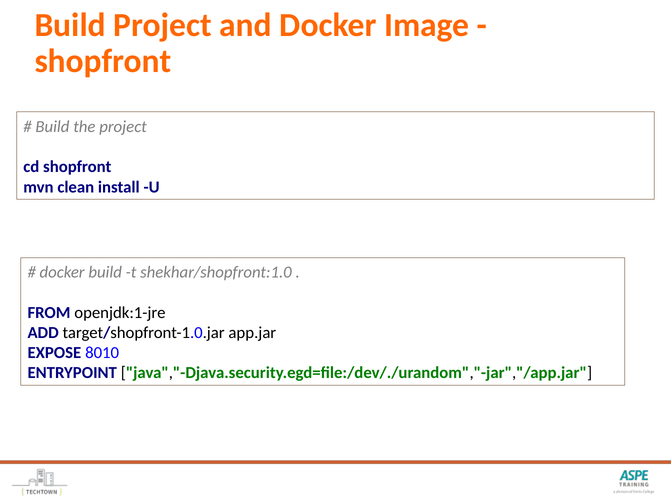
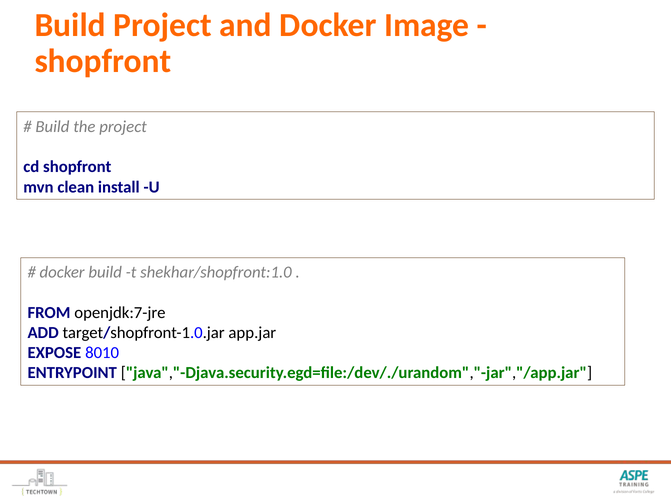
openjdk:1-jre: openjdk:1-jre -> openjdk:7-jre
